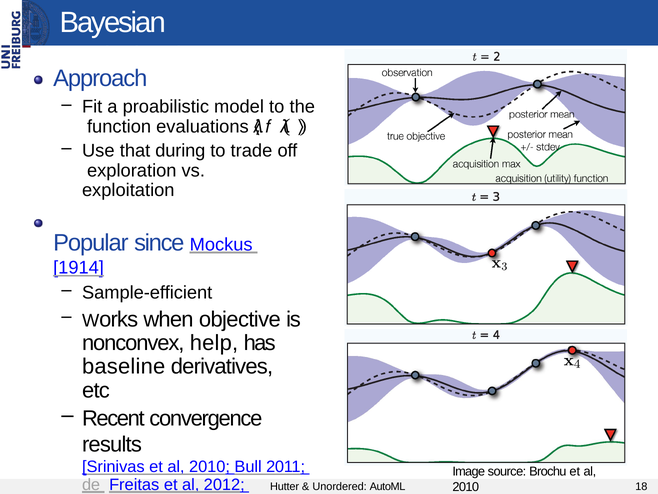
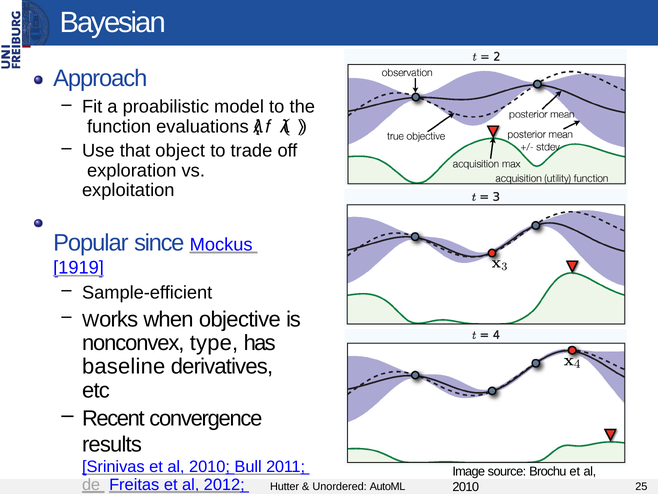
during: during -> object
1914: 1914 -> 1919
help: help -> type
18: 18 -> 25
